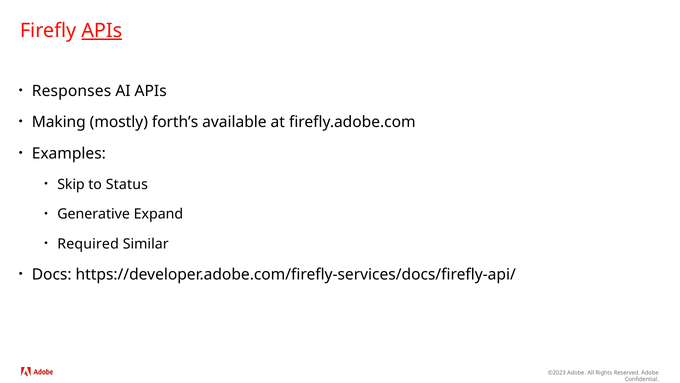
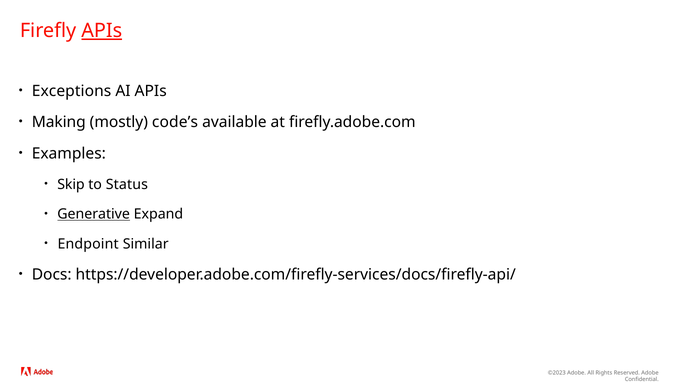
Responses: Responses -> Exceptions
forth’s: forth’s -> code’s
Generative underline: none -> present
Required: Required -> Endpoint
